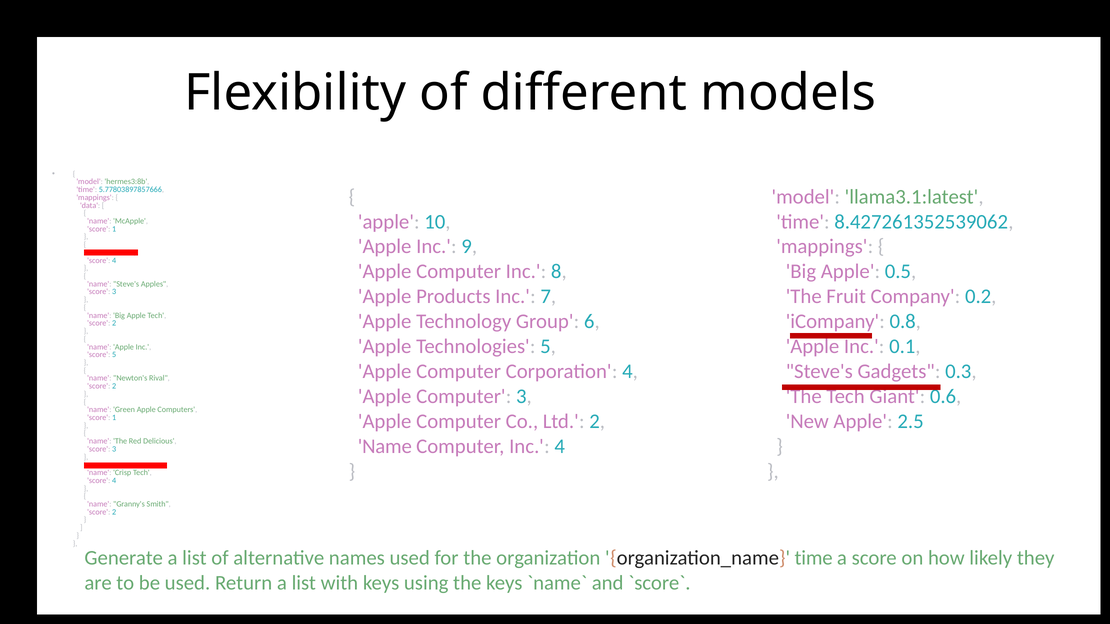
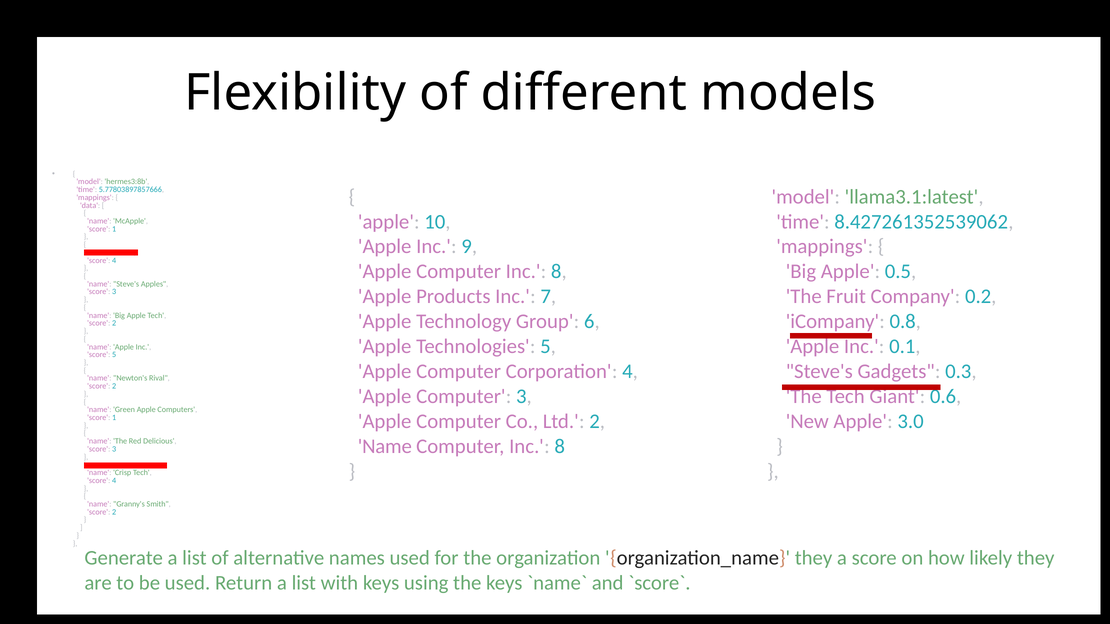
2.5: 2.5 -> 3.0
4 at (560, 447): 4 -> 8
organization_name time: time -> they
